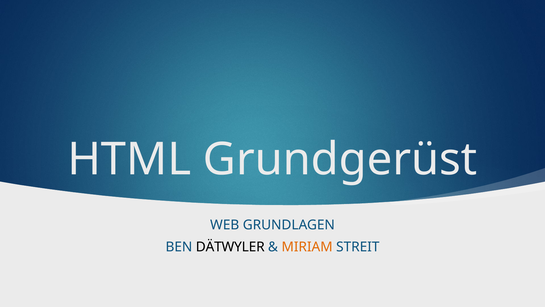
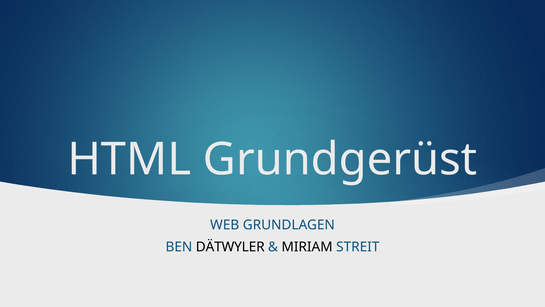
MIRIAM colour: orange -> black
